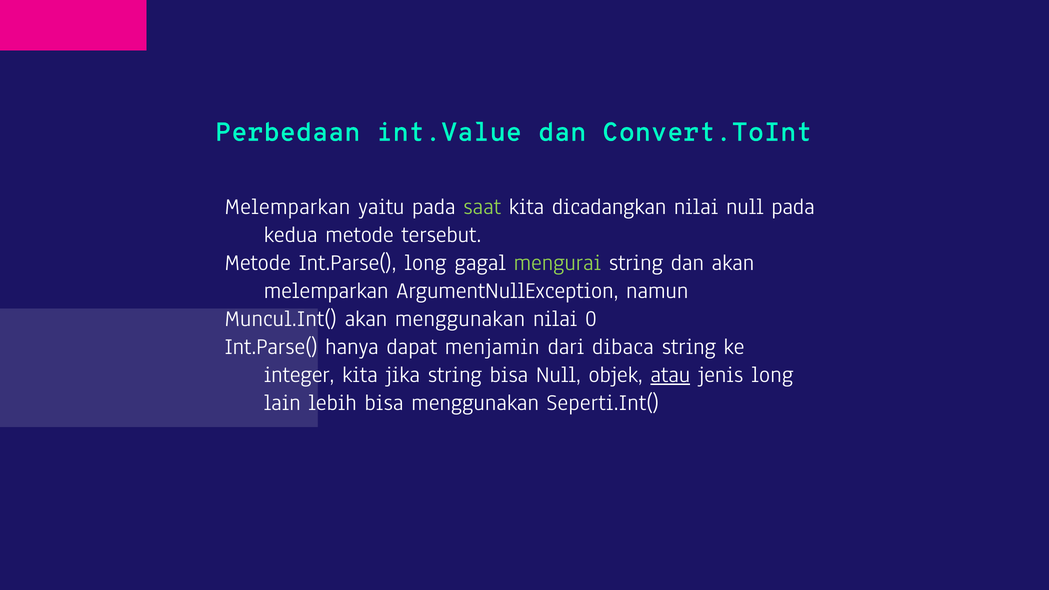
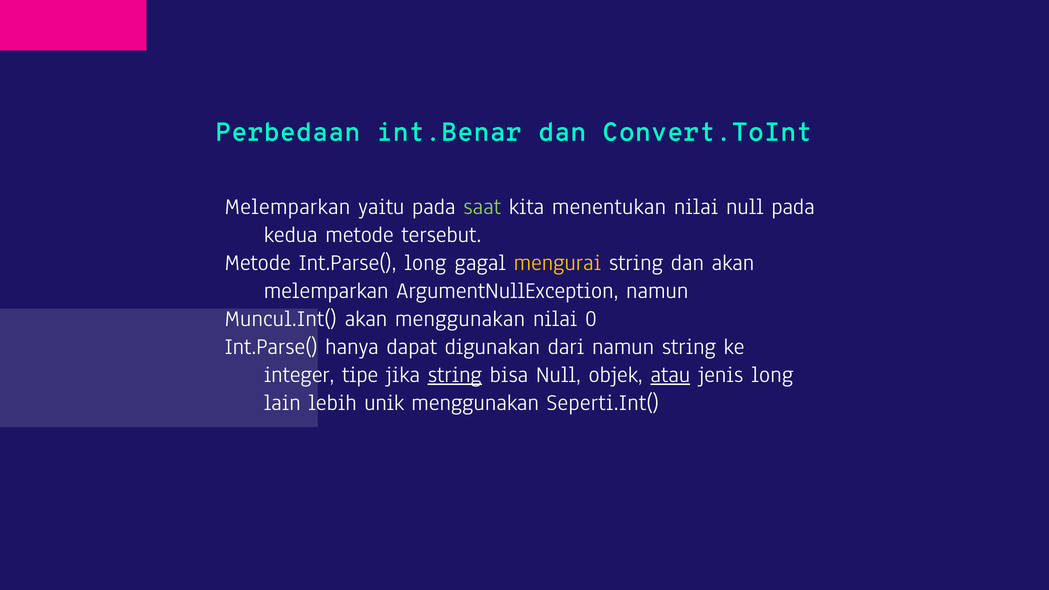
int.Value: int.Value -> int.Benar
dicadangkan: dicadangkan -> menentukan
mengurai colour: light green -> yellow
menjamin: menjamin -> digunakan
dari dibaca: dibaca -> namun
integer kita: kita -> tipe
string at (455, 374) underline: none -> present
lebih bisa: bisa -> unik
